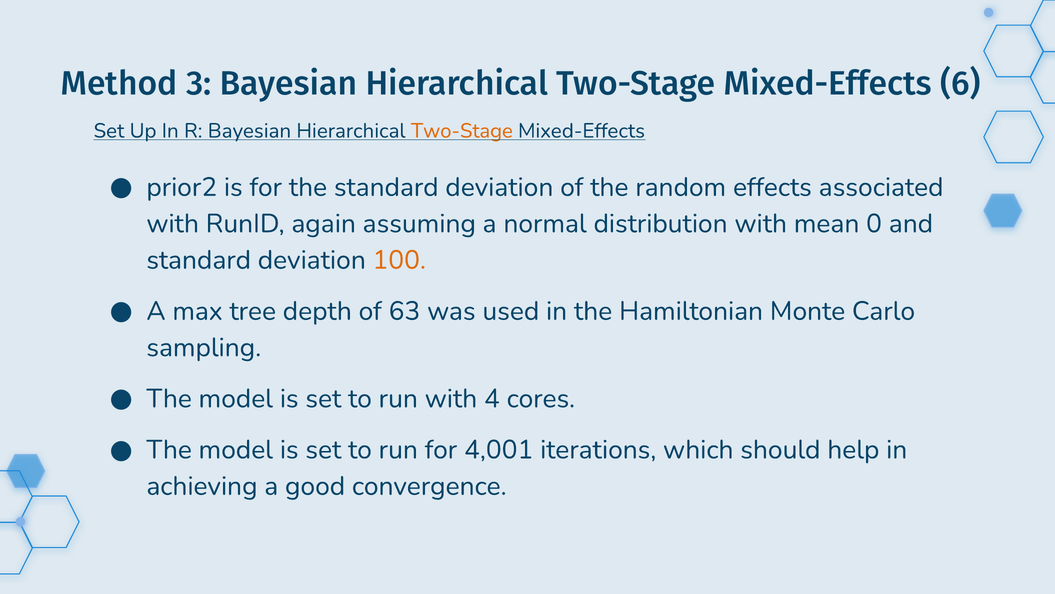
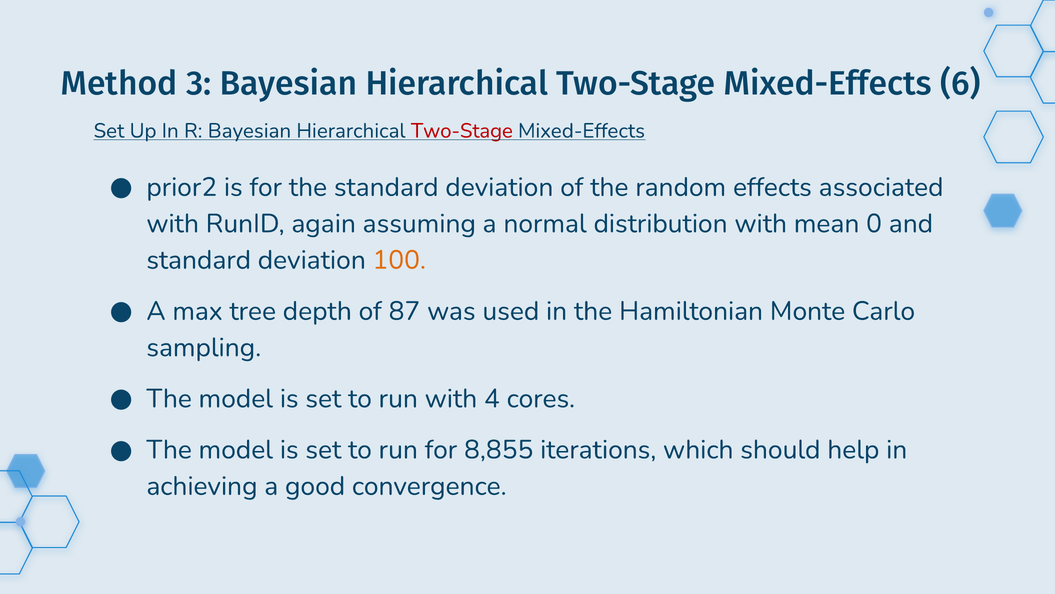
Two-Stage at (462, 131) colour: orange -> red
63: 63 -> 87
4,001: 4,001 -> 8,855
